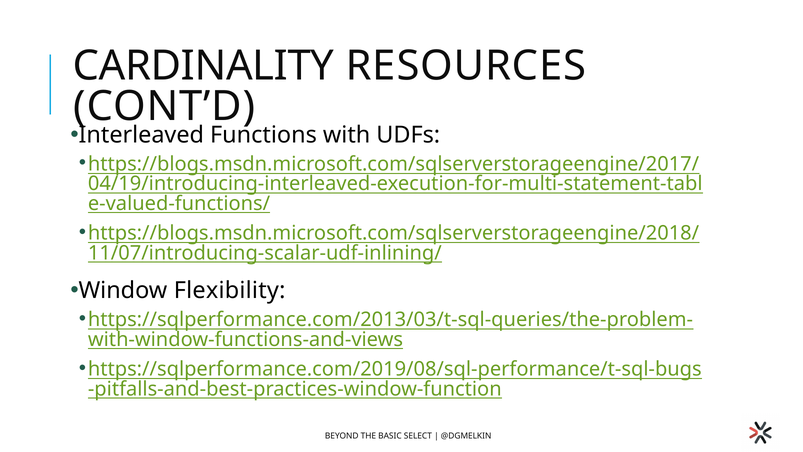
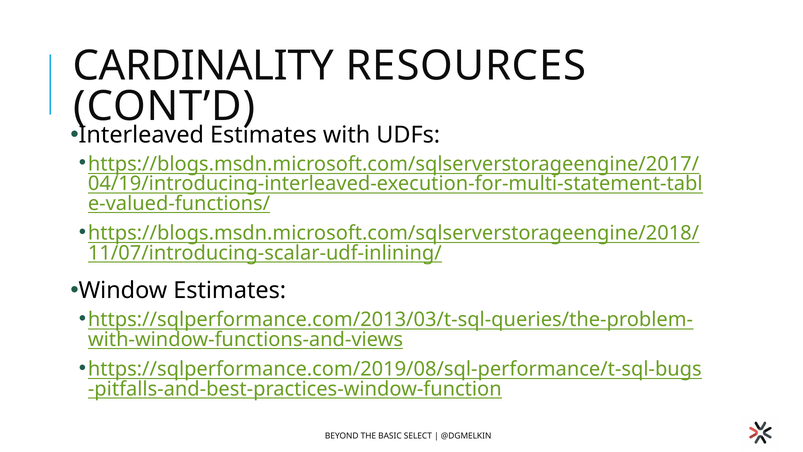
Functions at (263, 135): Functions -> Estimates
Window Flexibility: Flexibility -> Estimates
